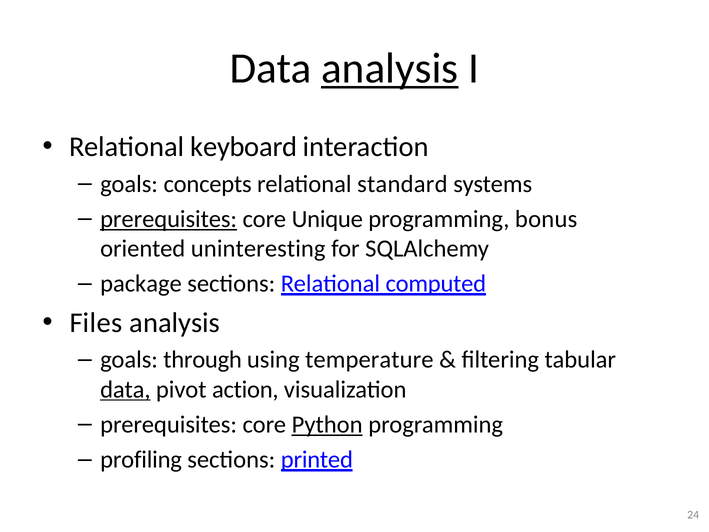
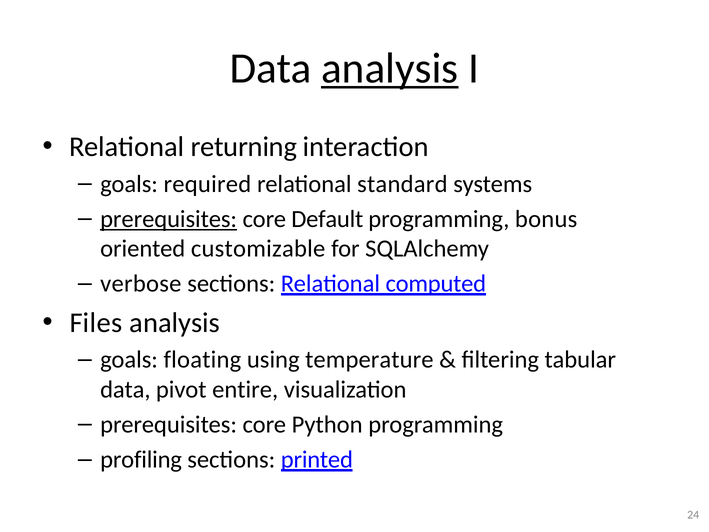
keyboard: keyboard -> returning
concepts: concepts -> required
Unique: Unique -> Default
uninteresting: uninteresting -> customizable
package: package -> verbose
through: through -> floating
data at (125, 389) underline: present -> none
action: action -> entire
Python underline: present -> none
